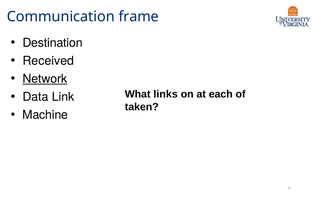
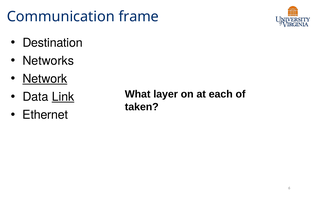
Received: Received -> Networks
links: links -> layer
Link underline: none -> present
Machine: Machine -> Ethernet
